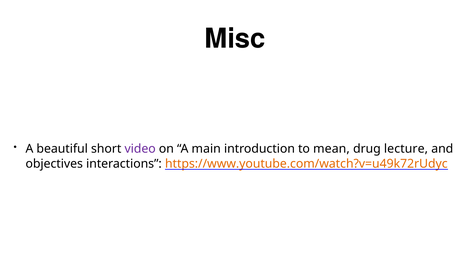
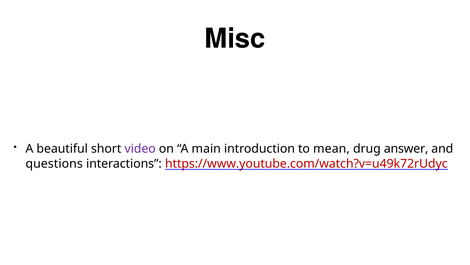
lecture: lecture -> answer
objectives: objectives -> questions
https://www.youtube.com/watch?v=u49k72rUdyc colour: orange -> red
